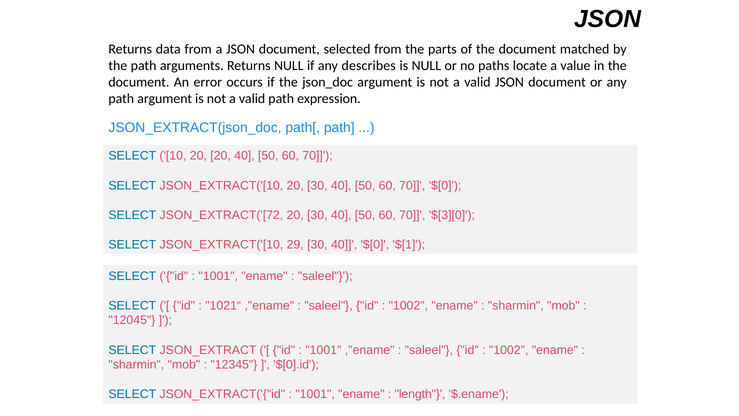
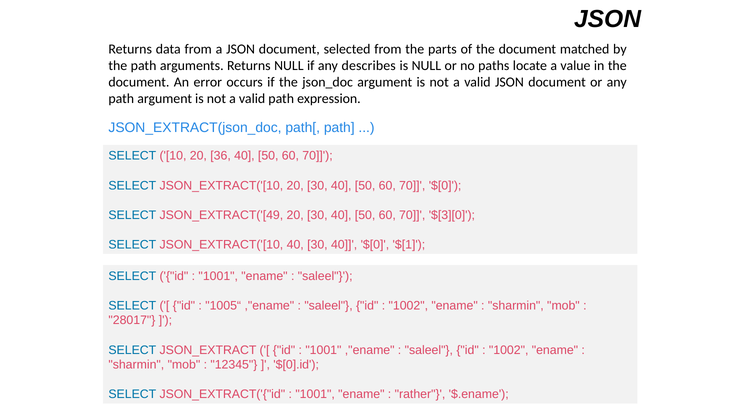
20 20: 20 -> 36
JSON_EXTRACT('[72: JSON_EXTRACT('[72 -> JSON_EXTRACT('[49
JSON_EXTRACT('[10 29: 29 -> 40
1021“: 1021“ -> 1005“
12045: 12045 -> 28017
length: length -> rather
